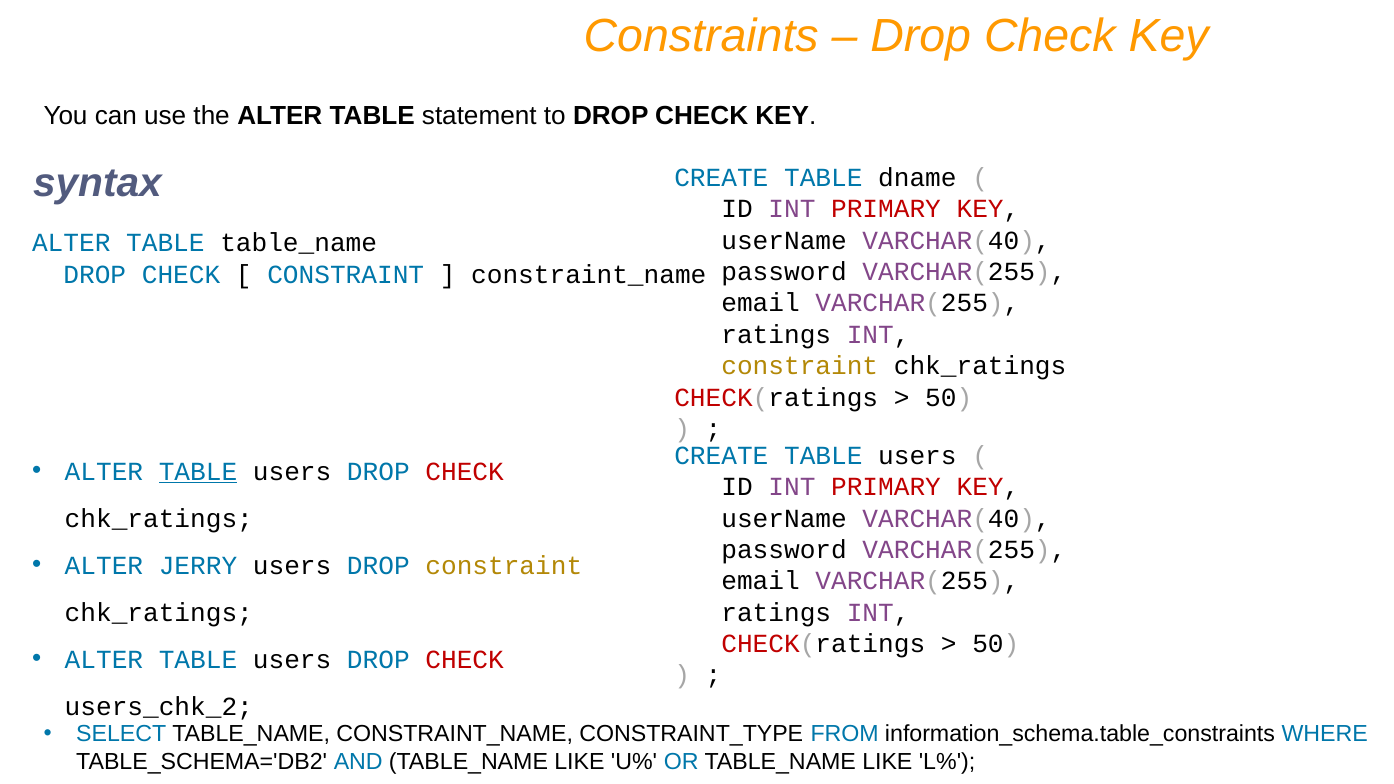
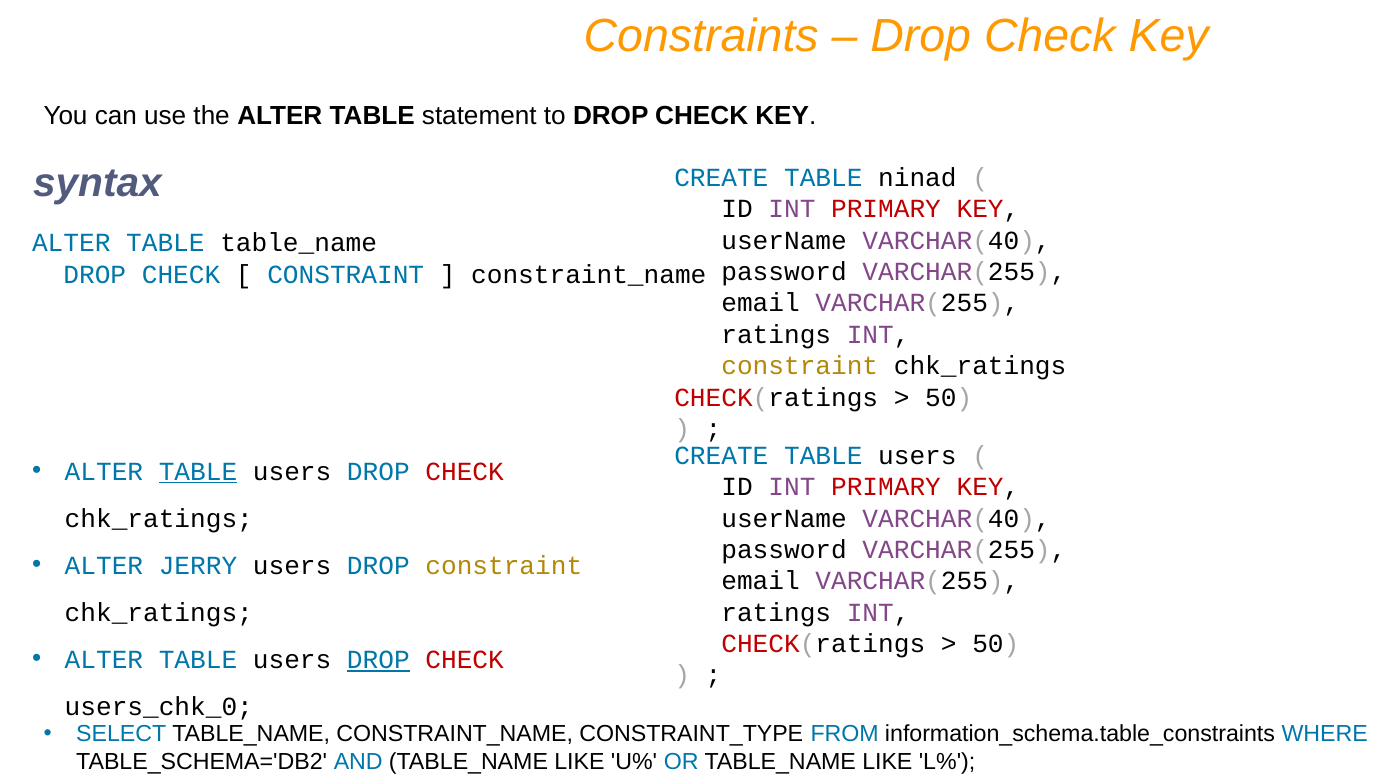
dname: dname -> ninad
DROP at (378, 660) underline: none -> present
users_chk_2: users_chk_2 -> users_chk_0
